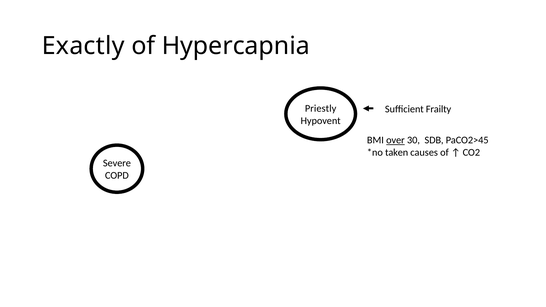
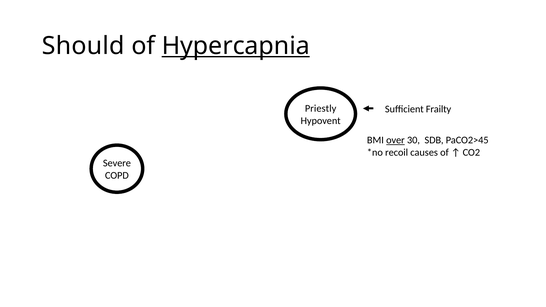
Exactly: Exactly -> Should
Hypercapnia underline: none -> present
taken: taken -> recoil
